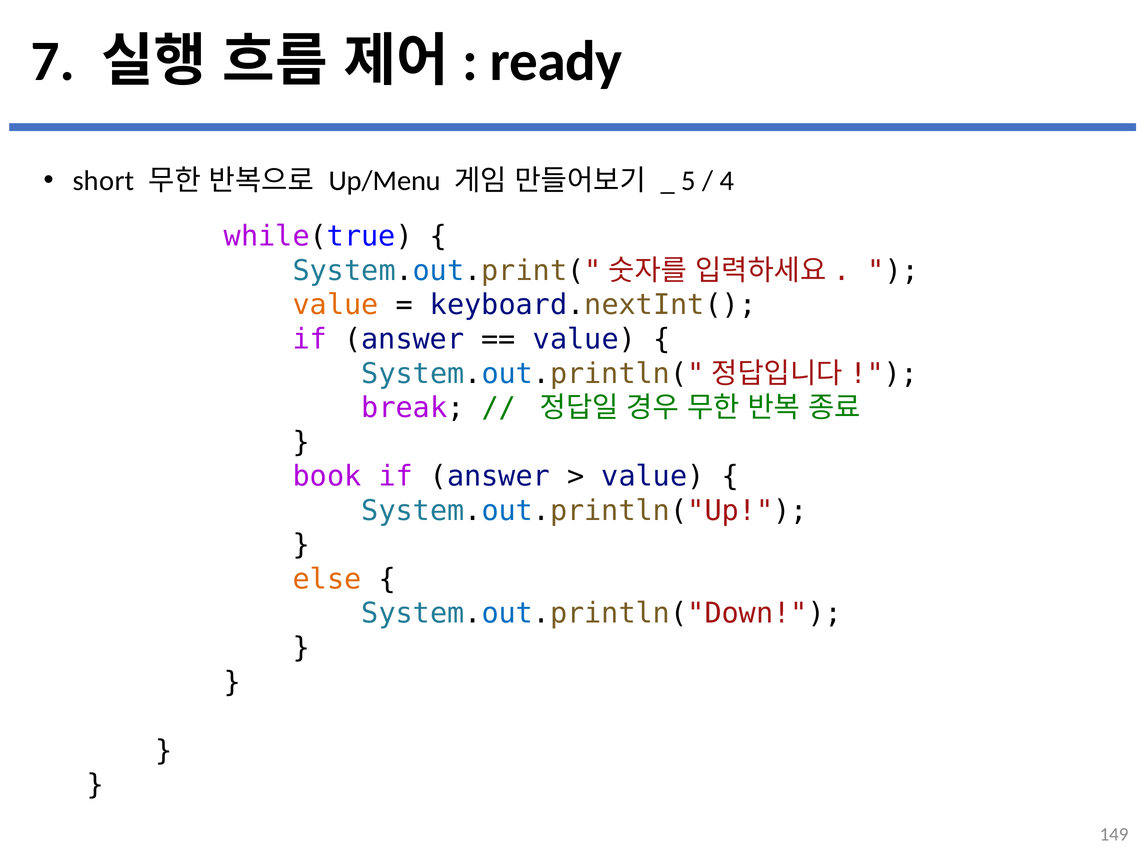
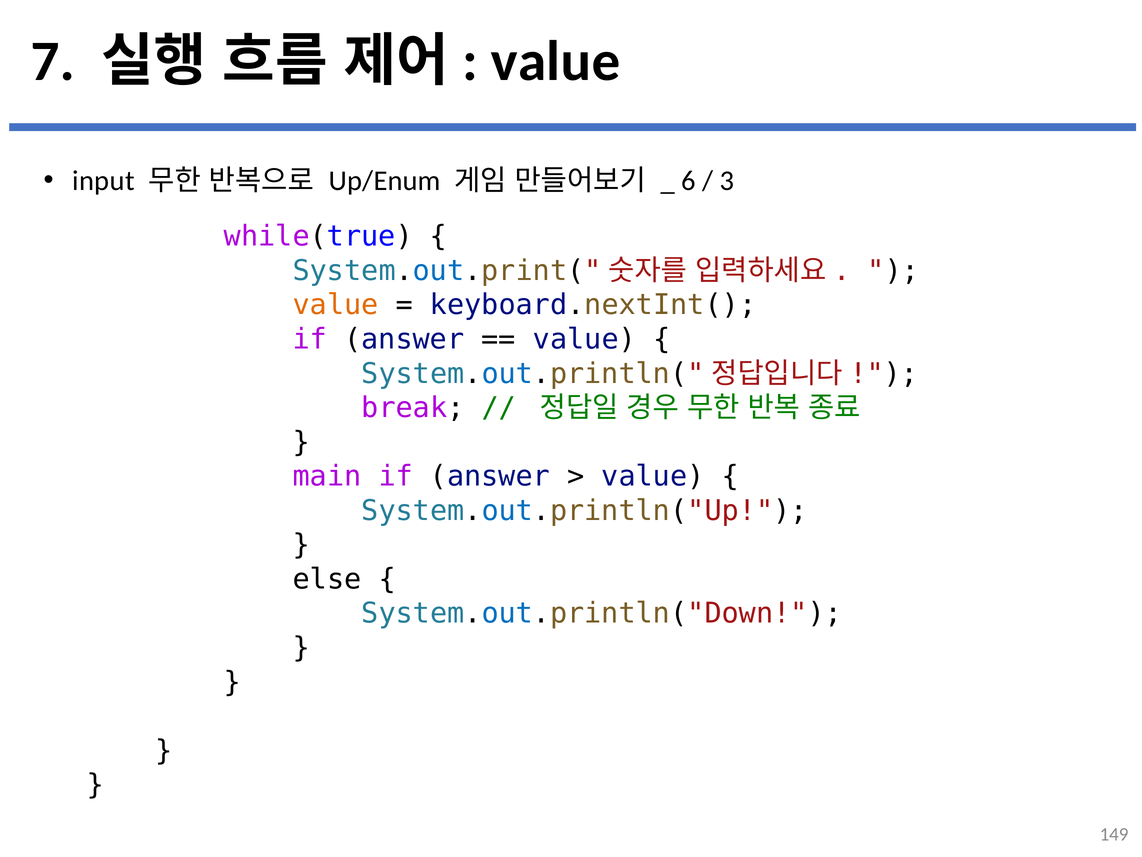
ready at (556, 61): ready -> value
short: short -> input
Up/Menu: Up/Menu -> Up/Enum
5: 5 -> 6
4: 4 -> 3
book: book -> main
else colour: orange -> black
